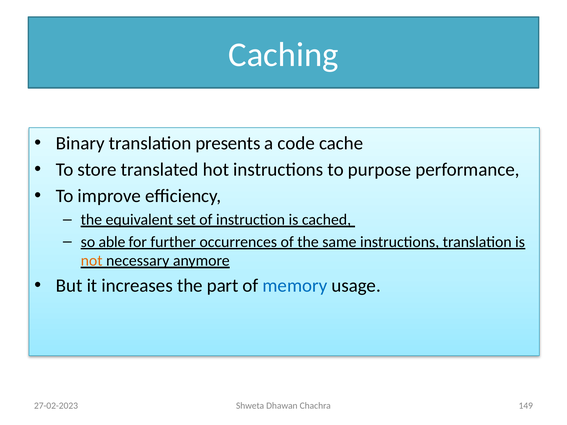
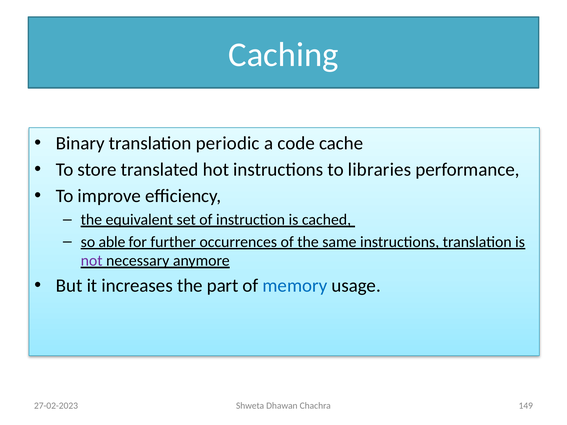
presents: presents -> periodic
purpose: purpose -> libraries
not colour: orange -> purple
